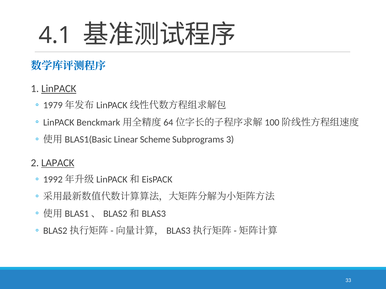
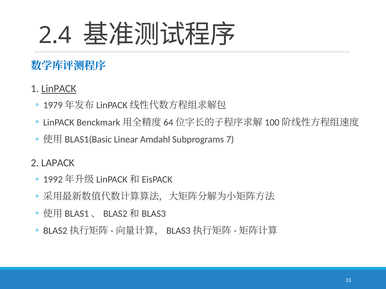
4.1: 4.1 -> 2.4
Scheme: Scheme -> Amdahl
3: 3 -> 7
LAPACK underline: present -> none
